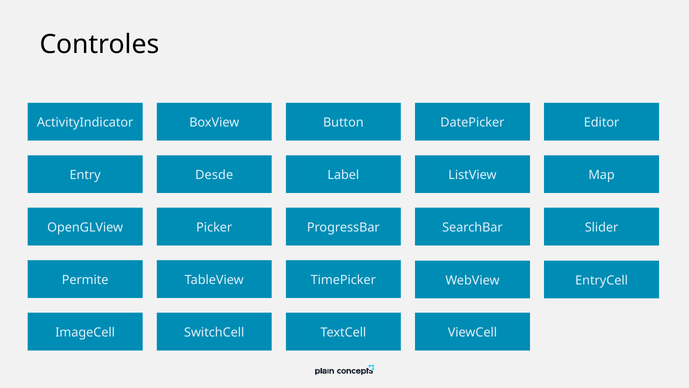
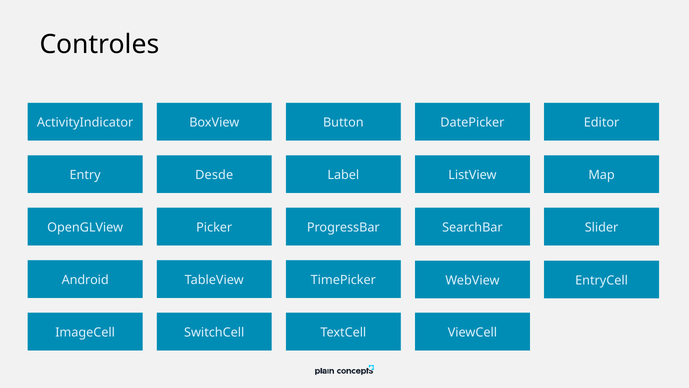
Permite: Permite -> Android
